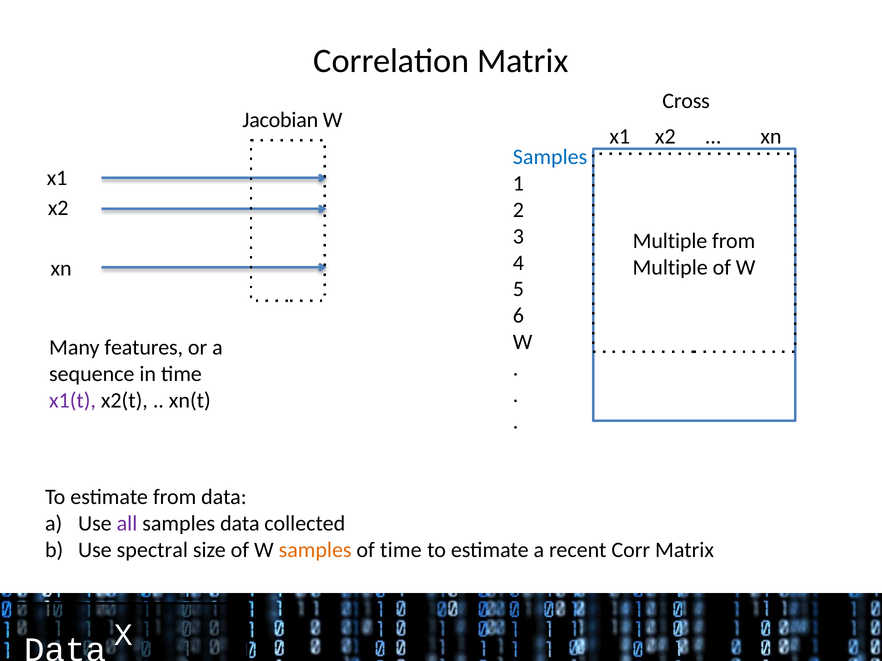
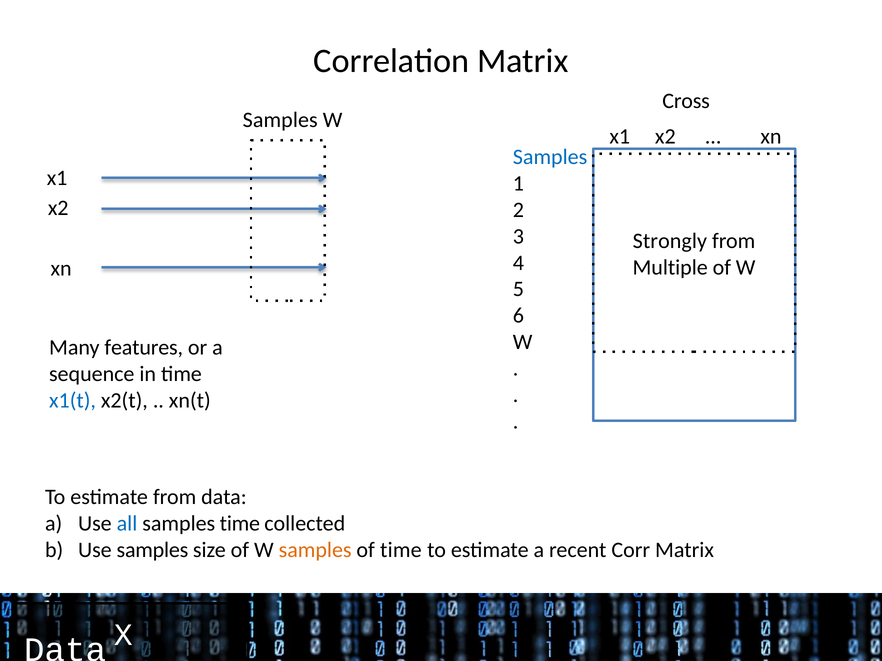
Jacobian at (280, 120): Jacobian -> Samples
Multiple at (670, 241): Multiple -> Strongly
x1(t colour: purple -> blue
all colour: purple -> blue
samples data: data -> time
Use spectral: spectral -> samples
